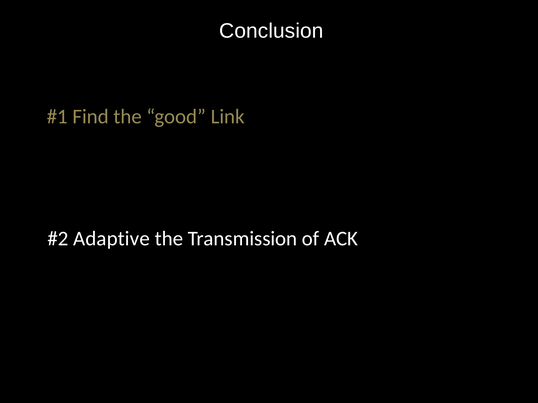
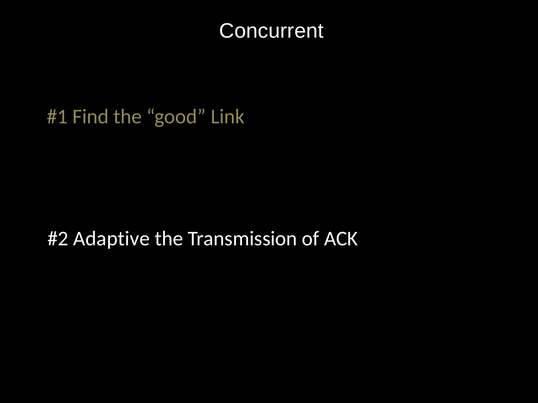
Conclusion: Conclusion -> Concurrent
